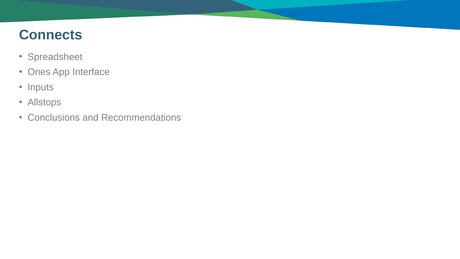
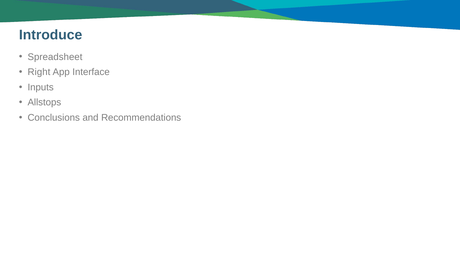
Connects: Connects -> Introduce
Ones: Ones -> Right
